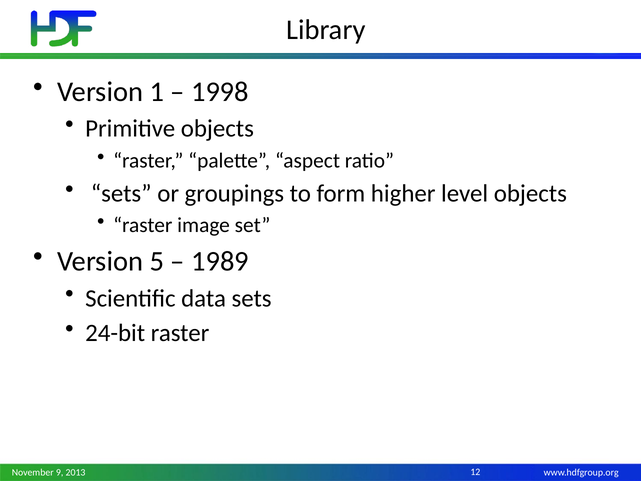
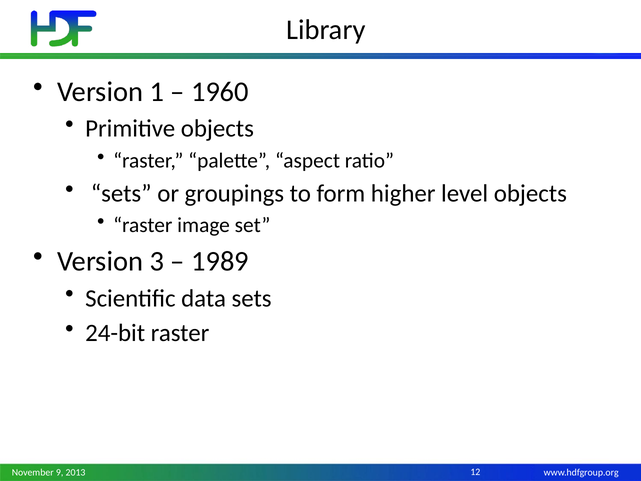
1998: 1998 -> 1960
5: 5 -> 3
